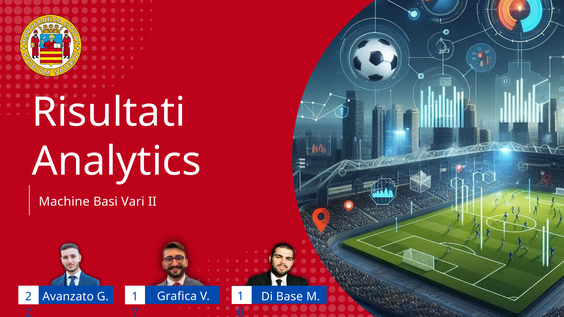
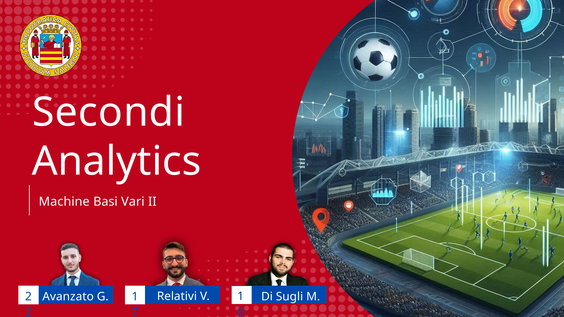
Risultati: Risultati -> Secondi
Grafica: Grafica -> Relativi
Base: Base -> Sugli
